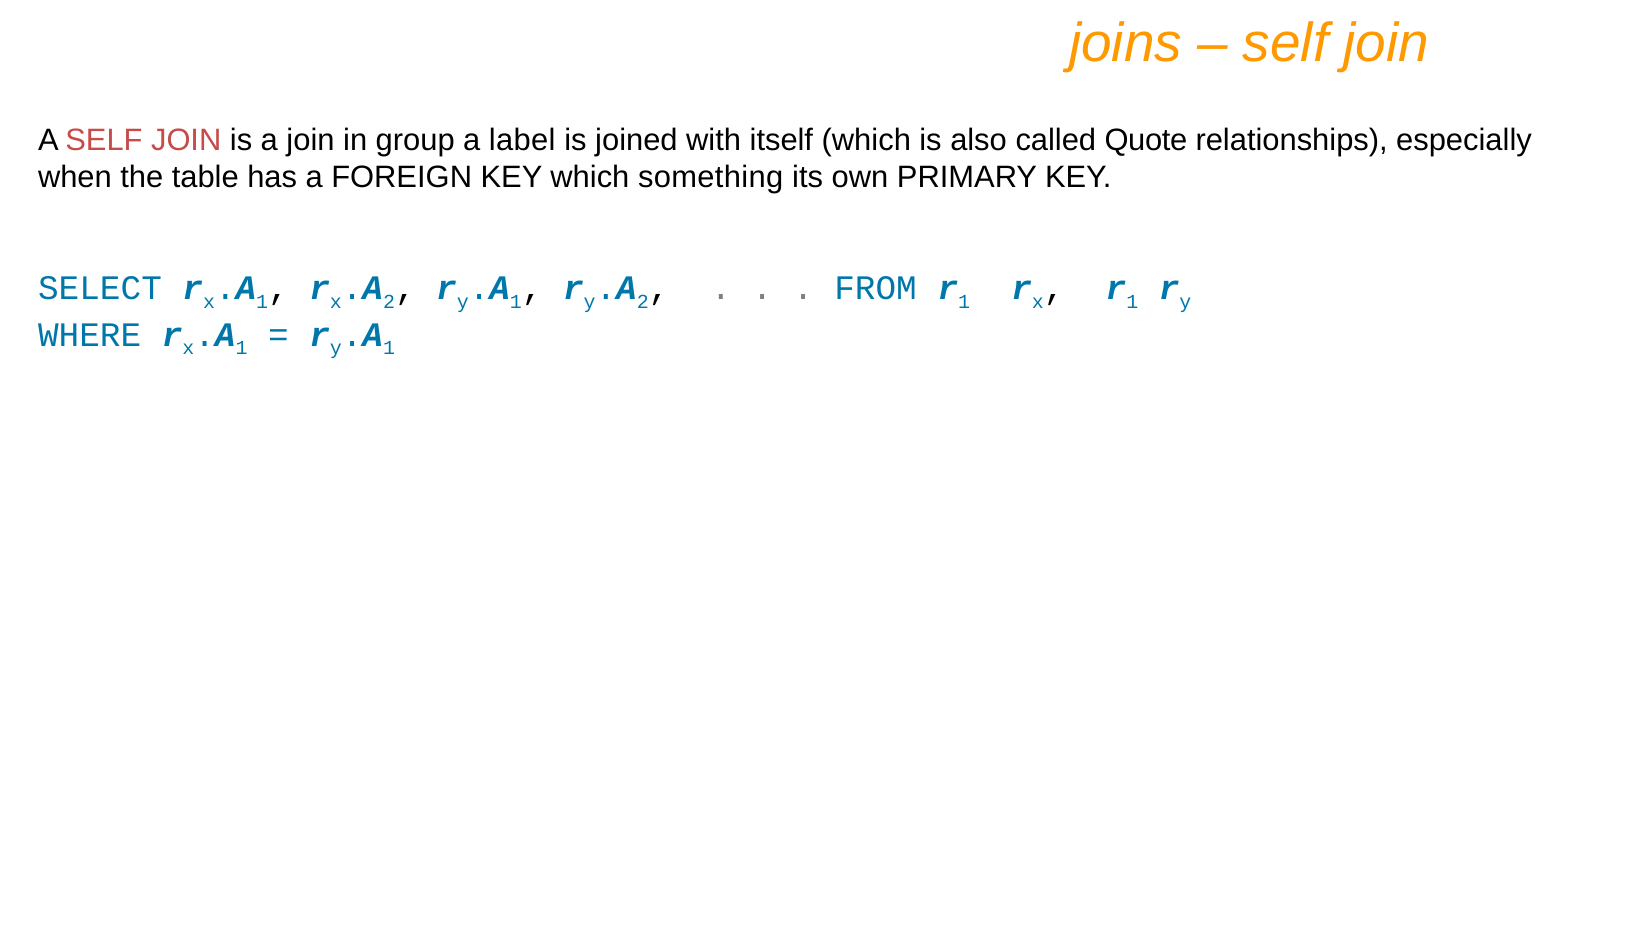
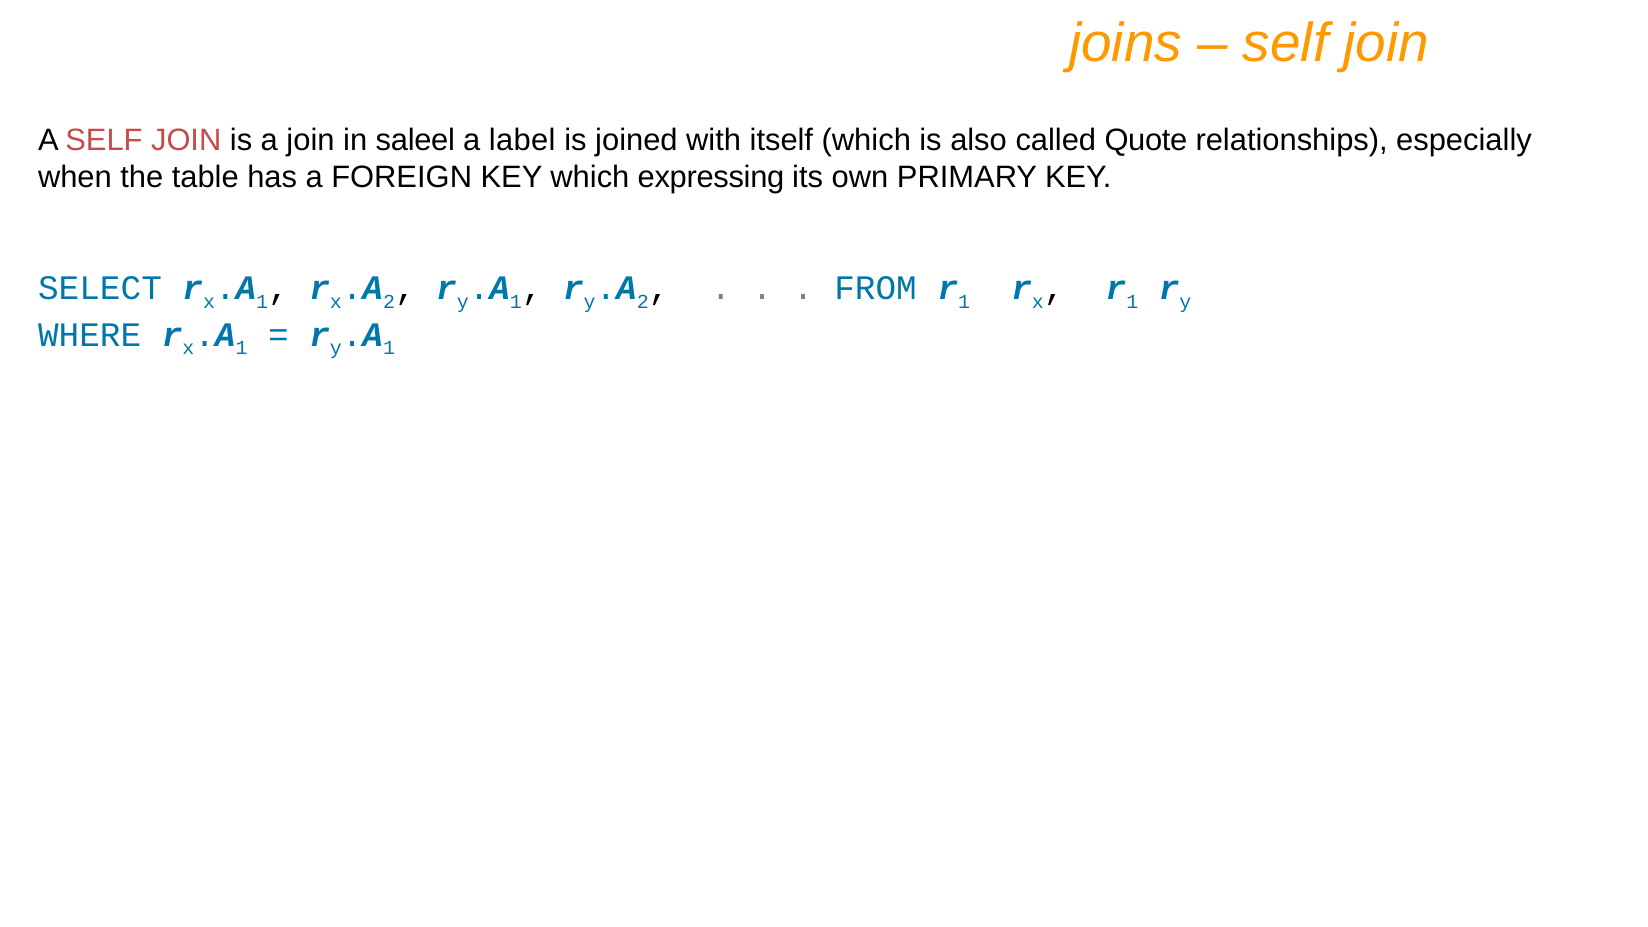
group: group -> saleel
something: something -> expressing
